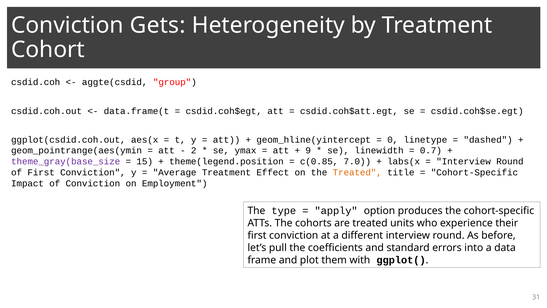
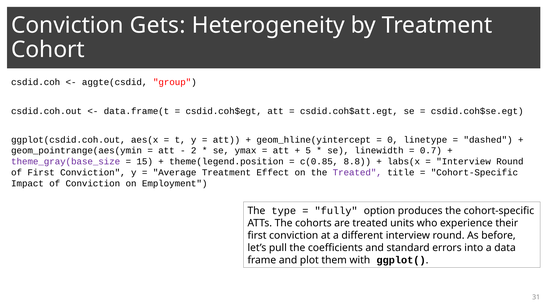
9: 9 -> 5
7.0: 7.0 -> 8.8
Treated at (357, 172) colour: orange -> purple
apply: apply -> fully
